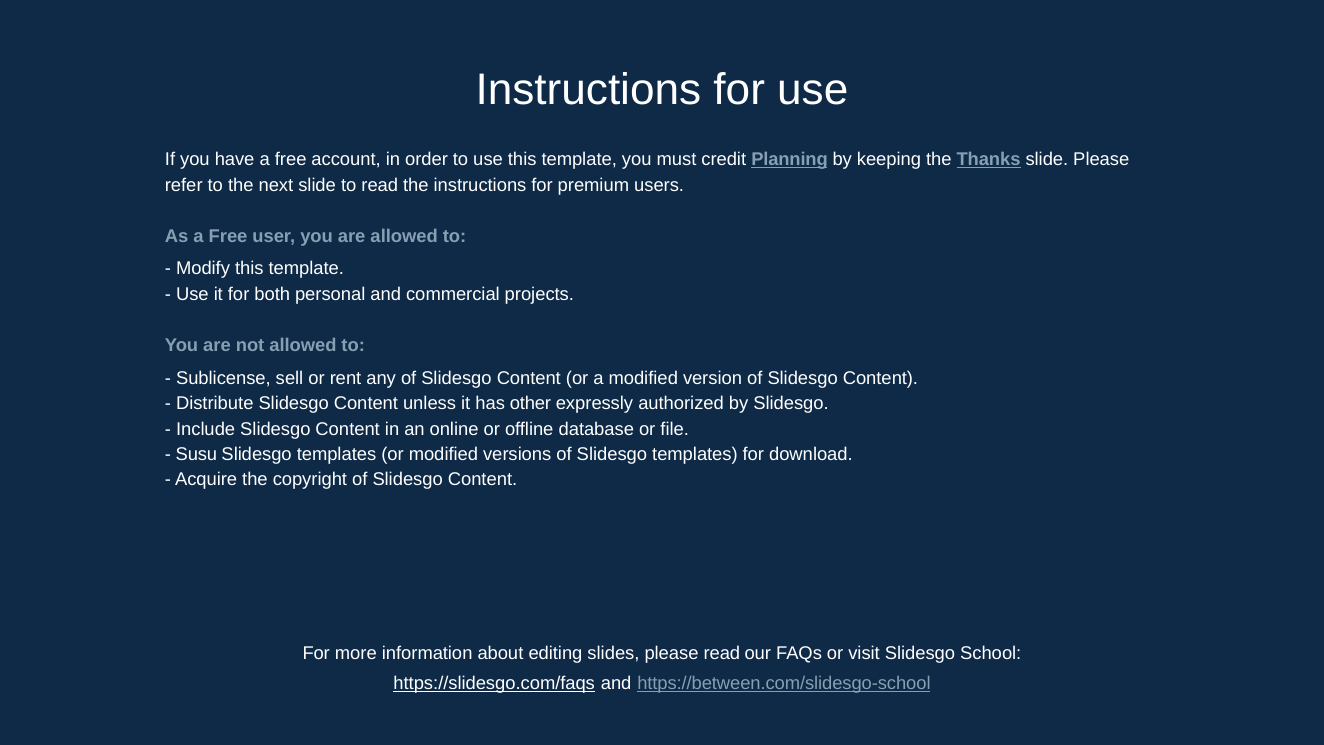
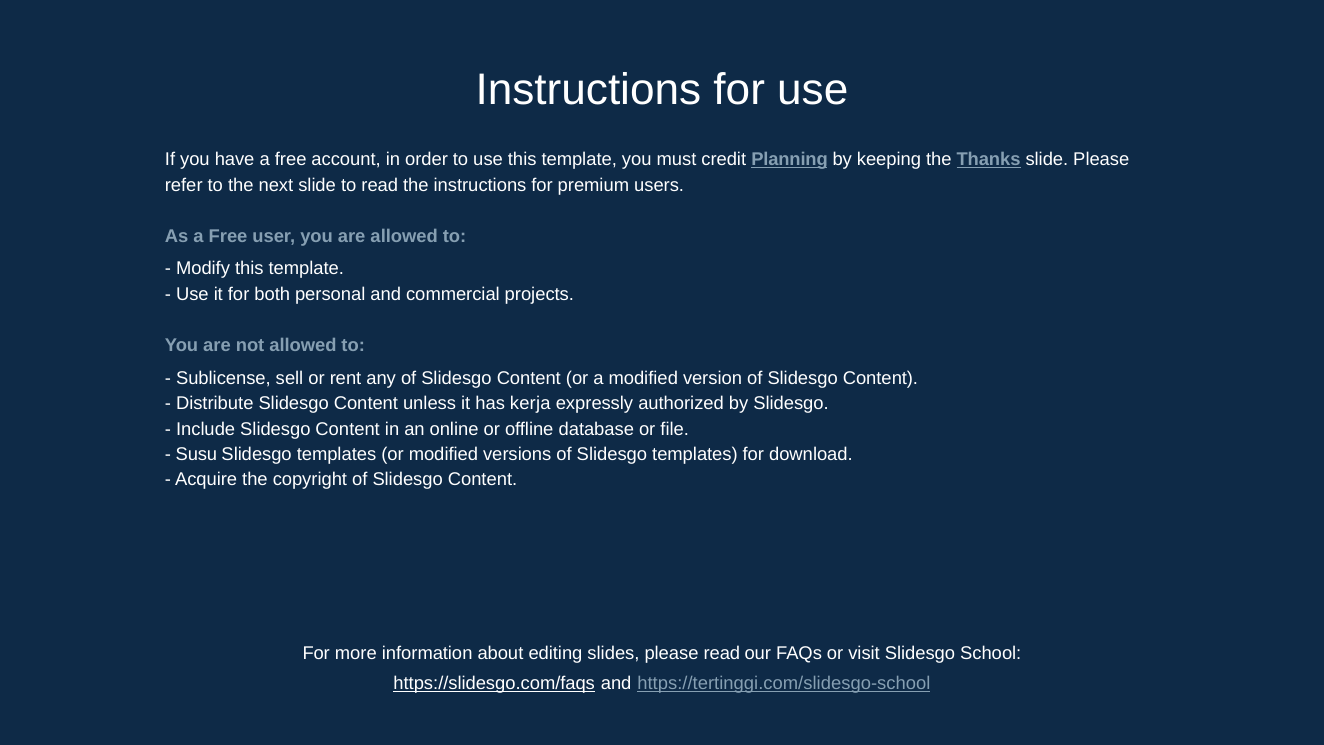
other: other -> kerja
https://between.com/slidesgo-school: https://between.com/slidesgo-school -> https://tertinggi.com/slidesgo-school
